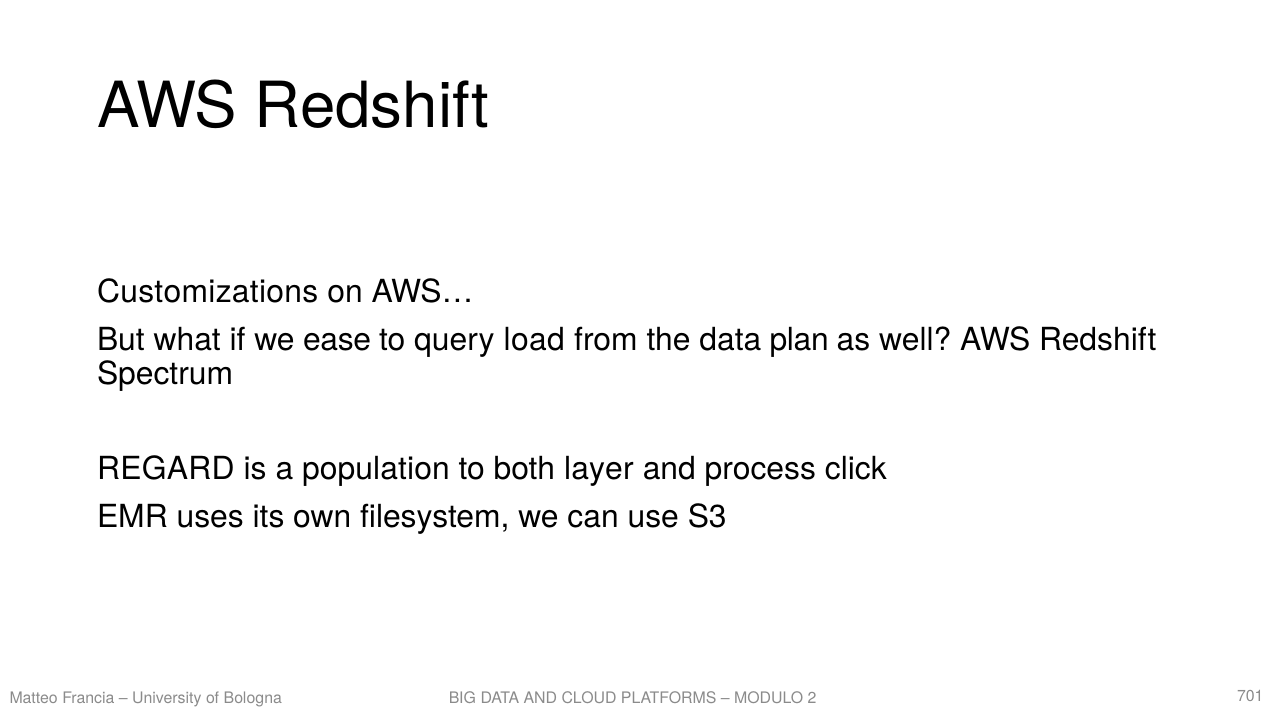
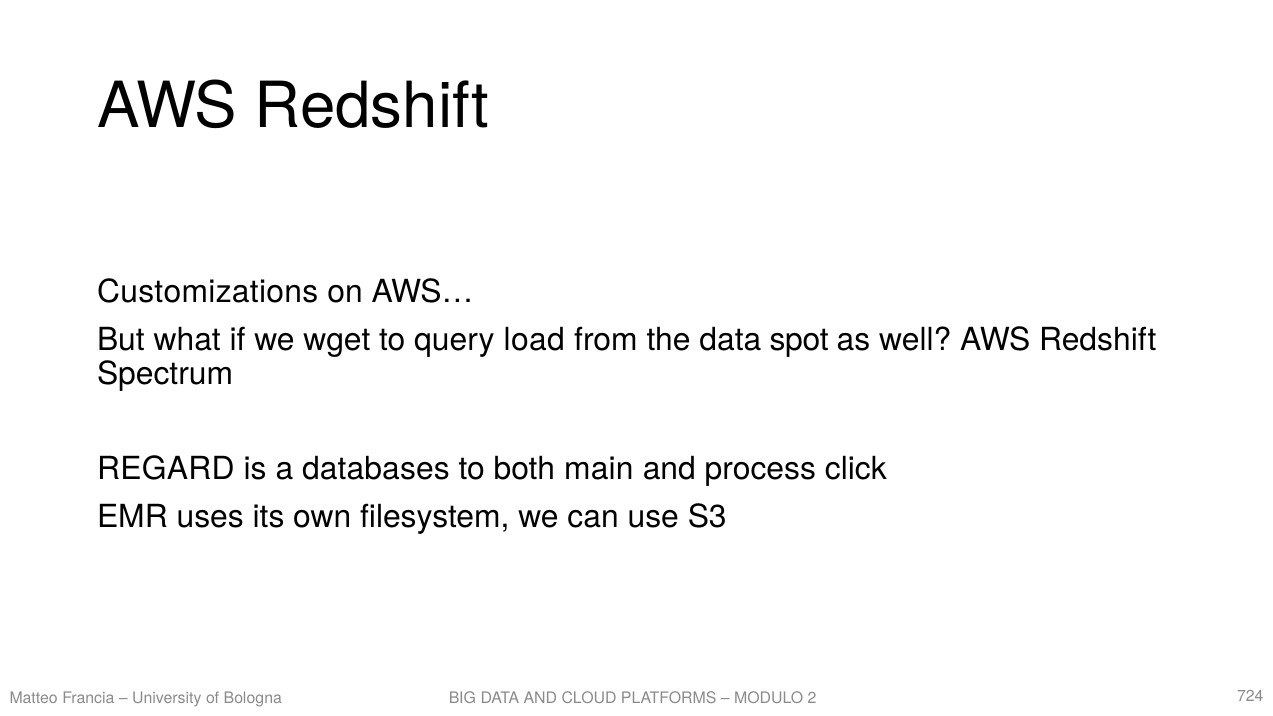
ease: ease -> wget
plan: plan -> spot
population: population -> databases
layer: layer -> main
701: 701 -> 724
